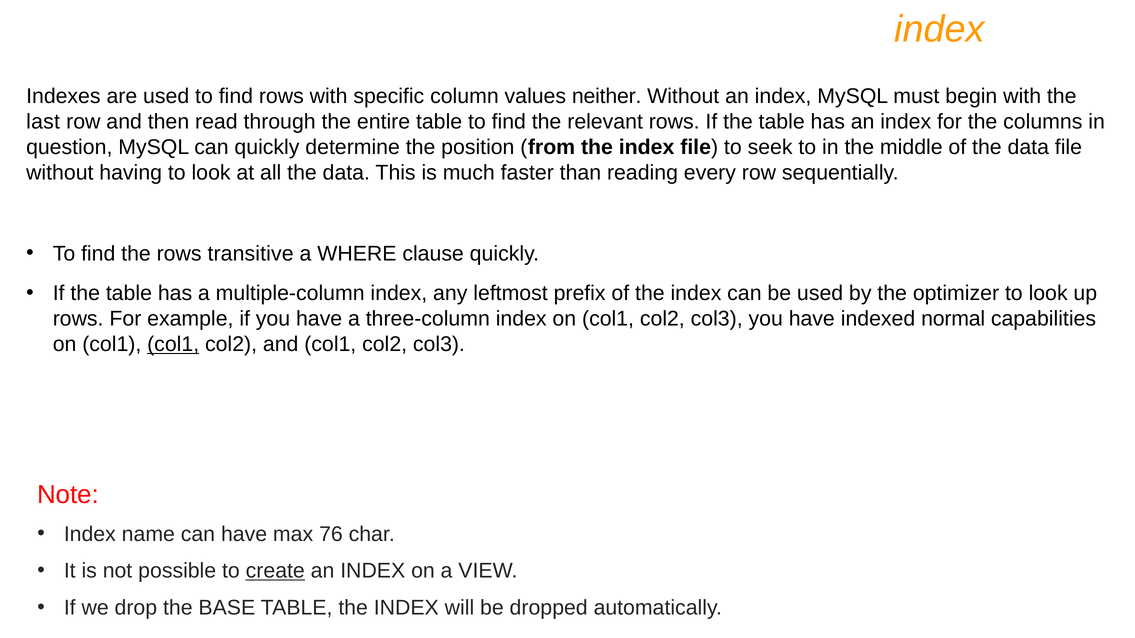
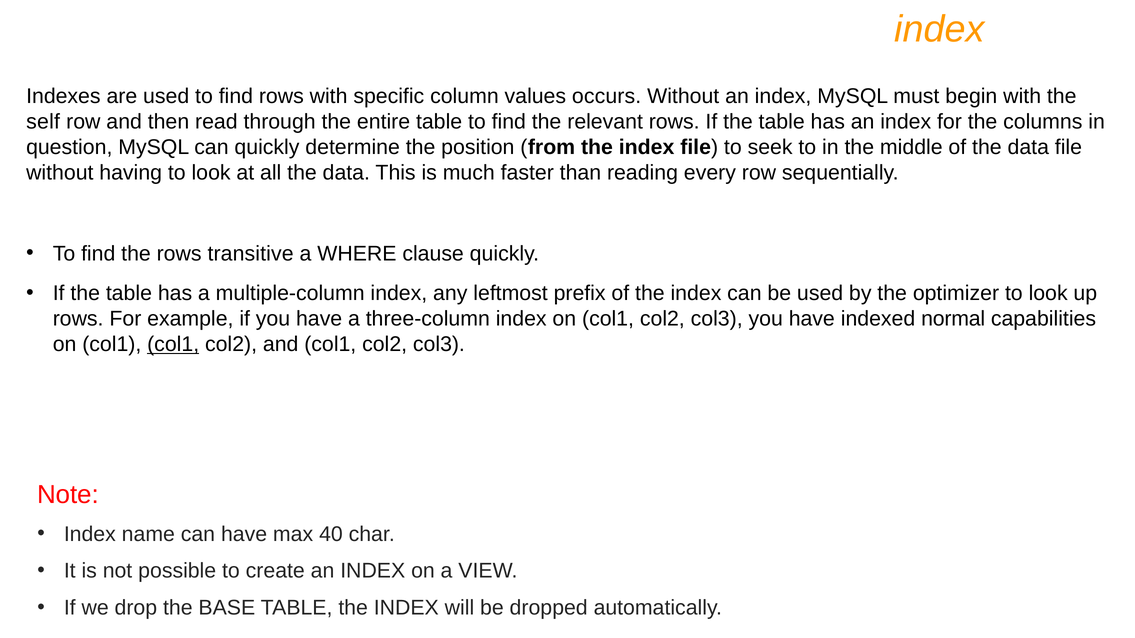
neither: neither -> occurs
last: last -> self
76: 76 -> 40
create underline: present -> none
